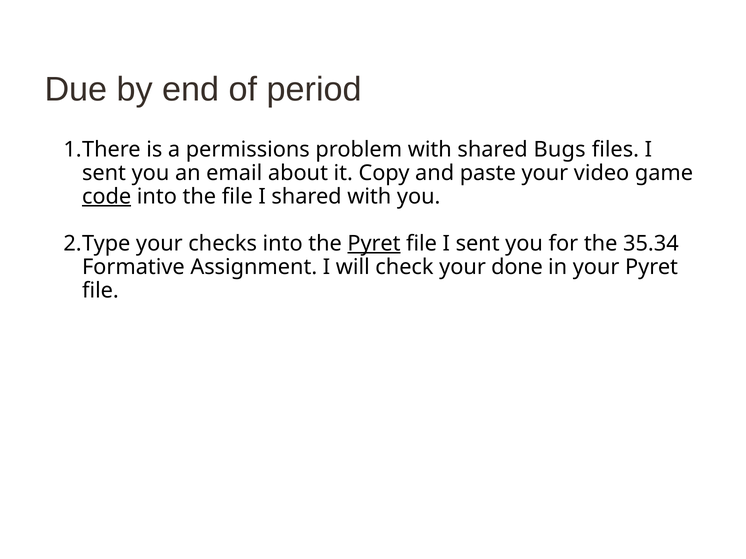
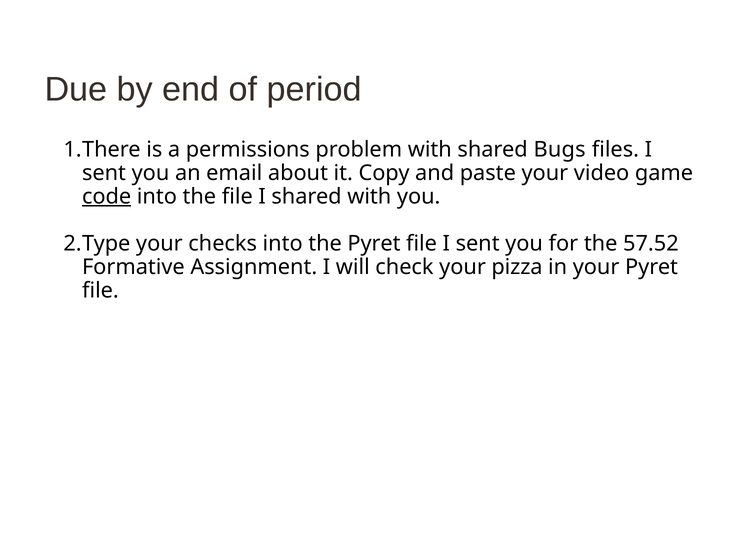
Pyret at (374, 244) underline: present -> none
35.34: 35.34 -> 57.52
done: done -> pizza
